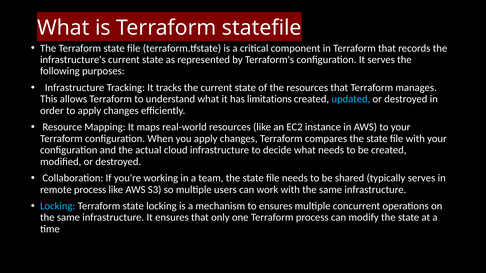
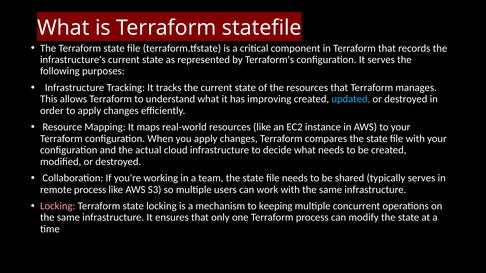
limitations: limitations -> improving
Locking at (58, 206) colour: light blue -> pink
to ensures: ensures -> keeping
